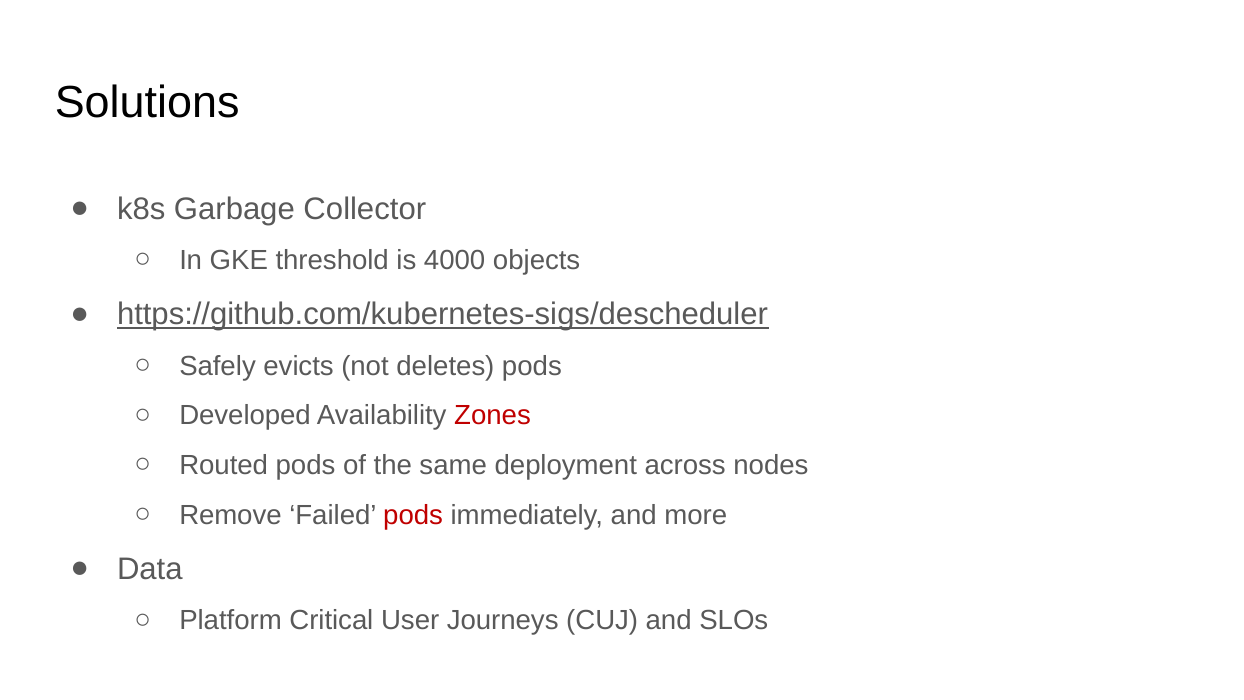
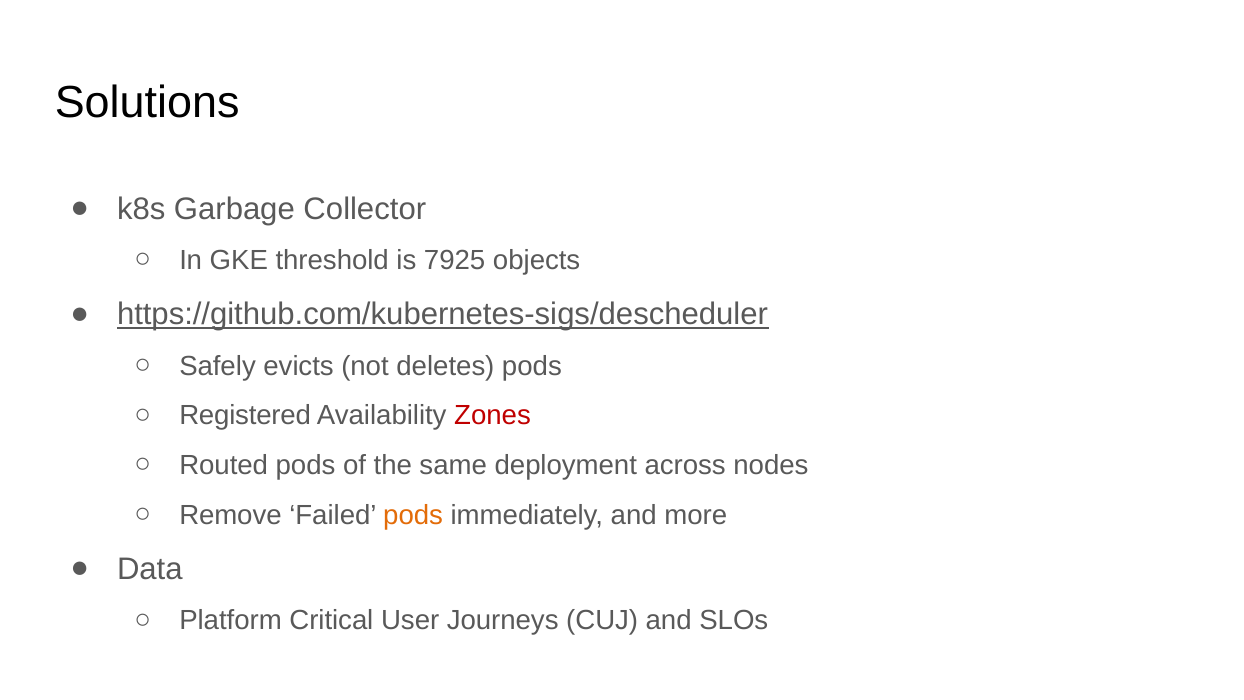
4000: 4000 -> 7925
Developed: Developed -> Registered
pods at (413, 515) colour: red -> orange
